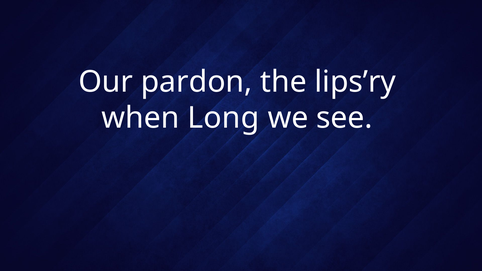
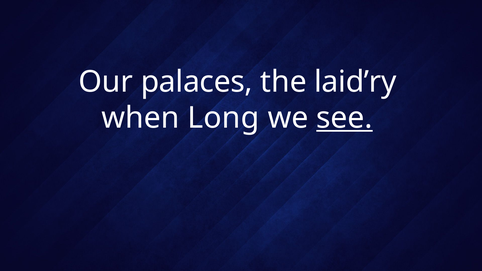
pardon: pardon -> palaces
lips’ry: lips’ry -> laid’ry
see underline: none -> present
